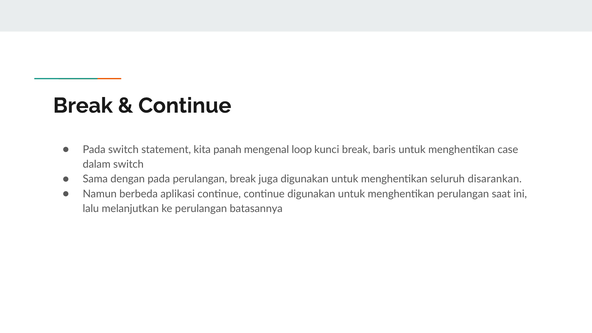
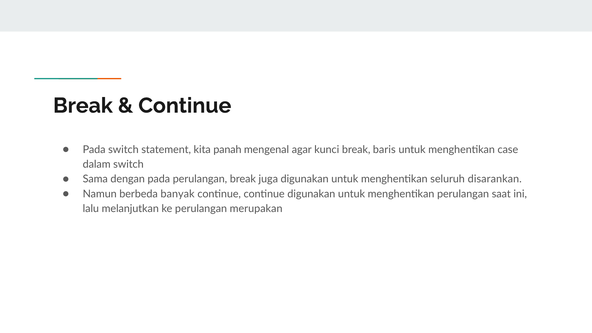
loop: loop -> agar
aplikasi: aplikasi -> banyak
batasannya: batasannya -> merupakan
